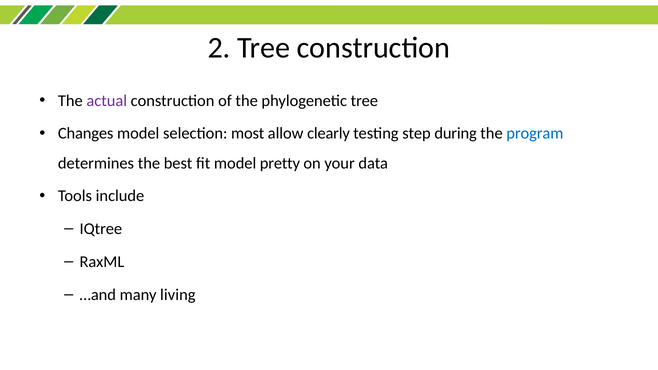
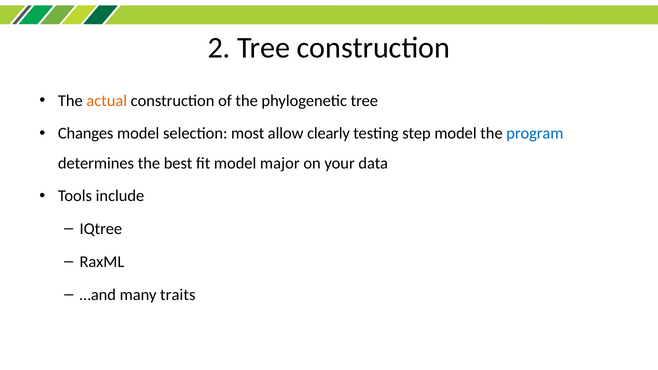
actual colour: purple -> orange
step during: during -> model
pretty: pretty -> major
living: living -> traits
